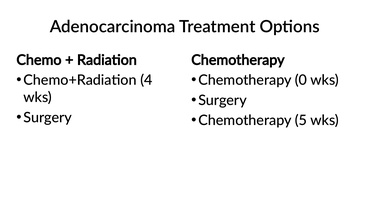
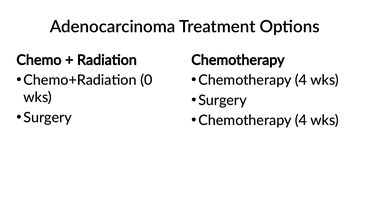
4: 4 -> 0
0 at (301, 80): 0 -> 4
5 at (301, 120): 5 -> 4
